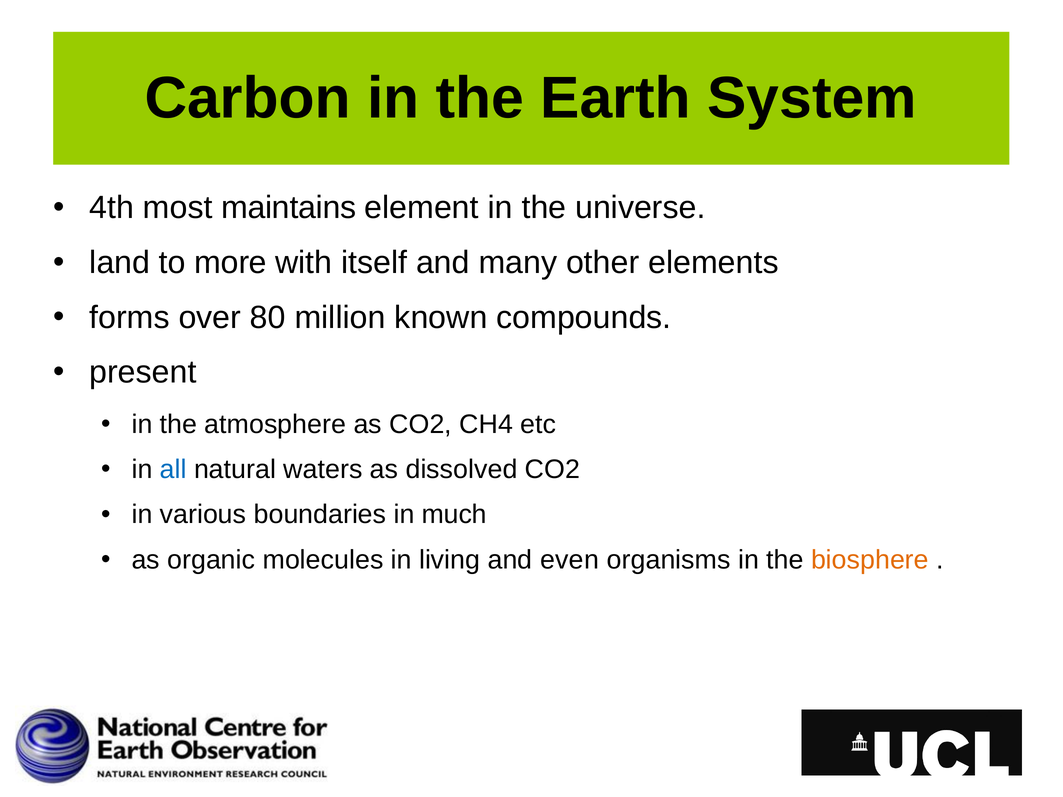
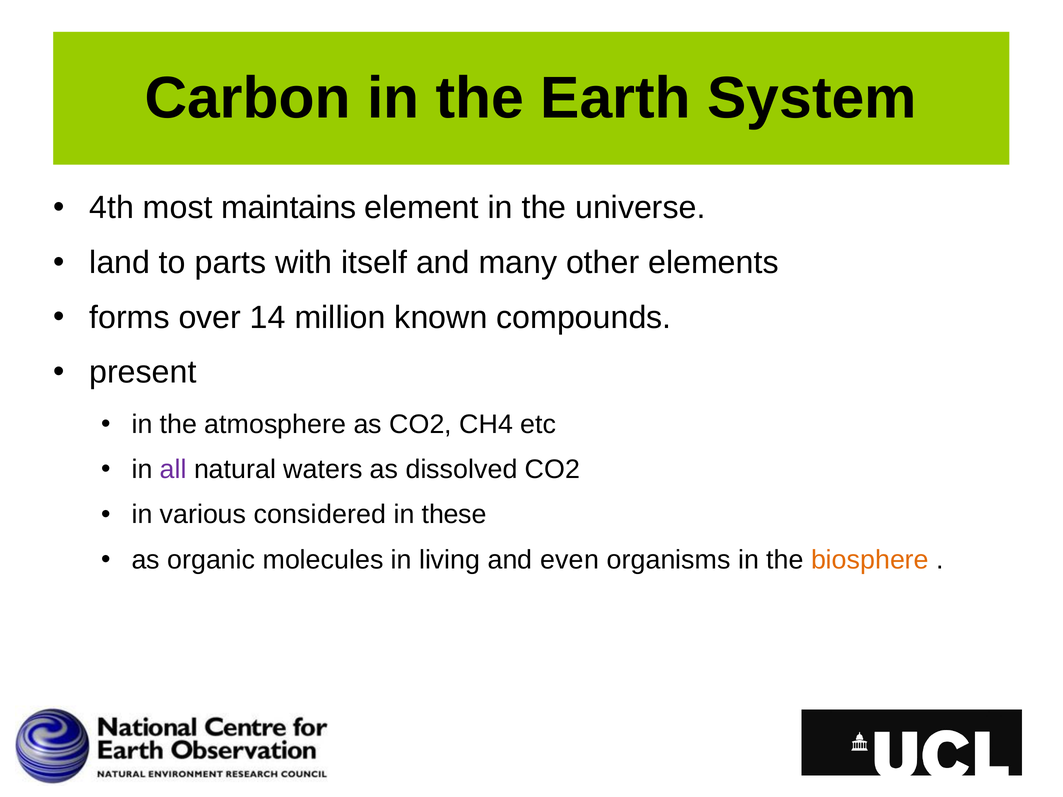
more: more -> parts
80: 80 -> 14
all colour: blue -> purple
boundaries: boundaries -> considered
much: much -> these
